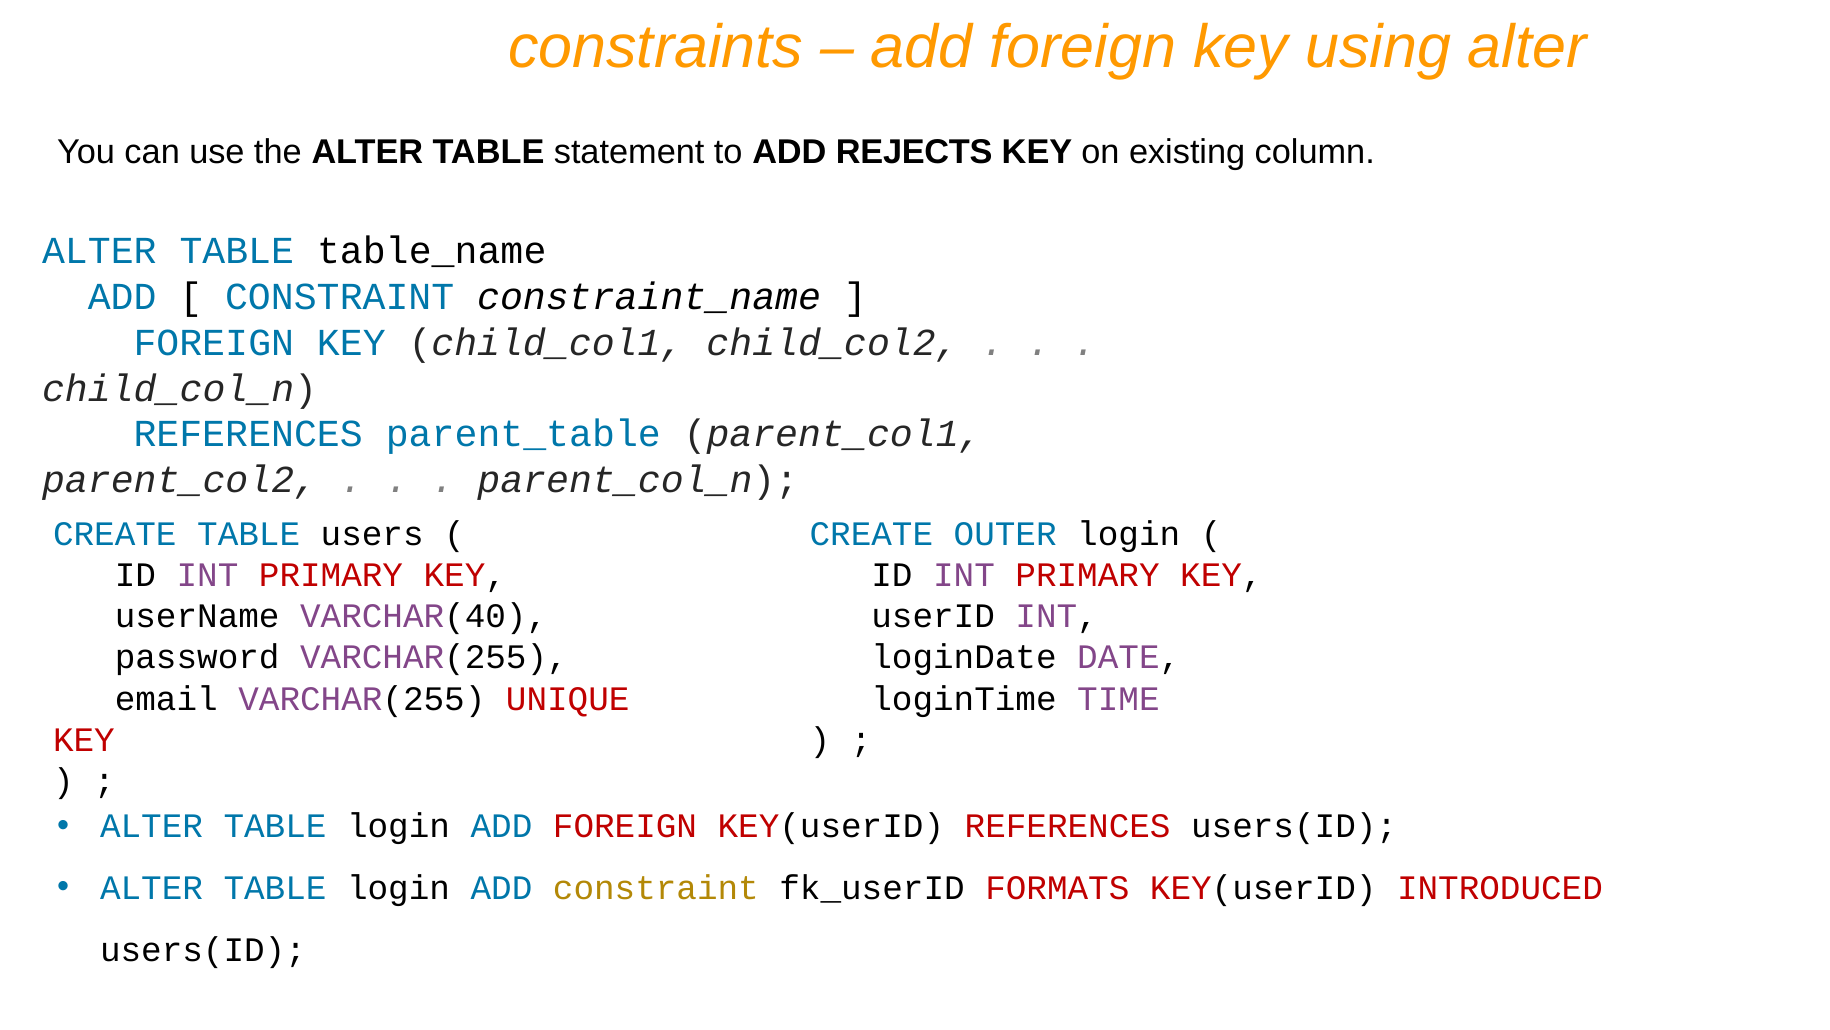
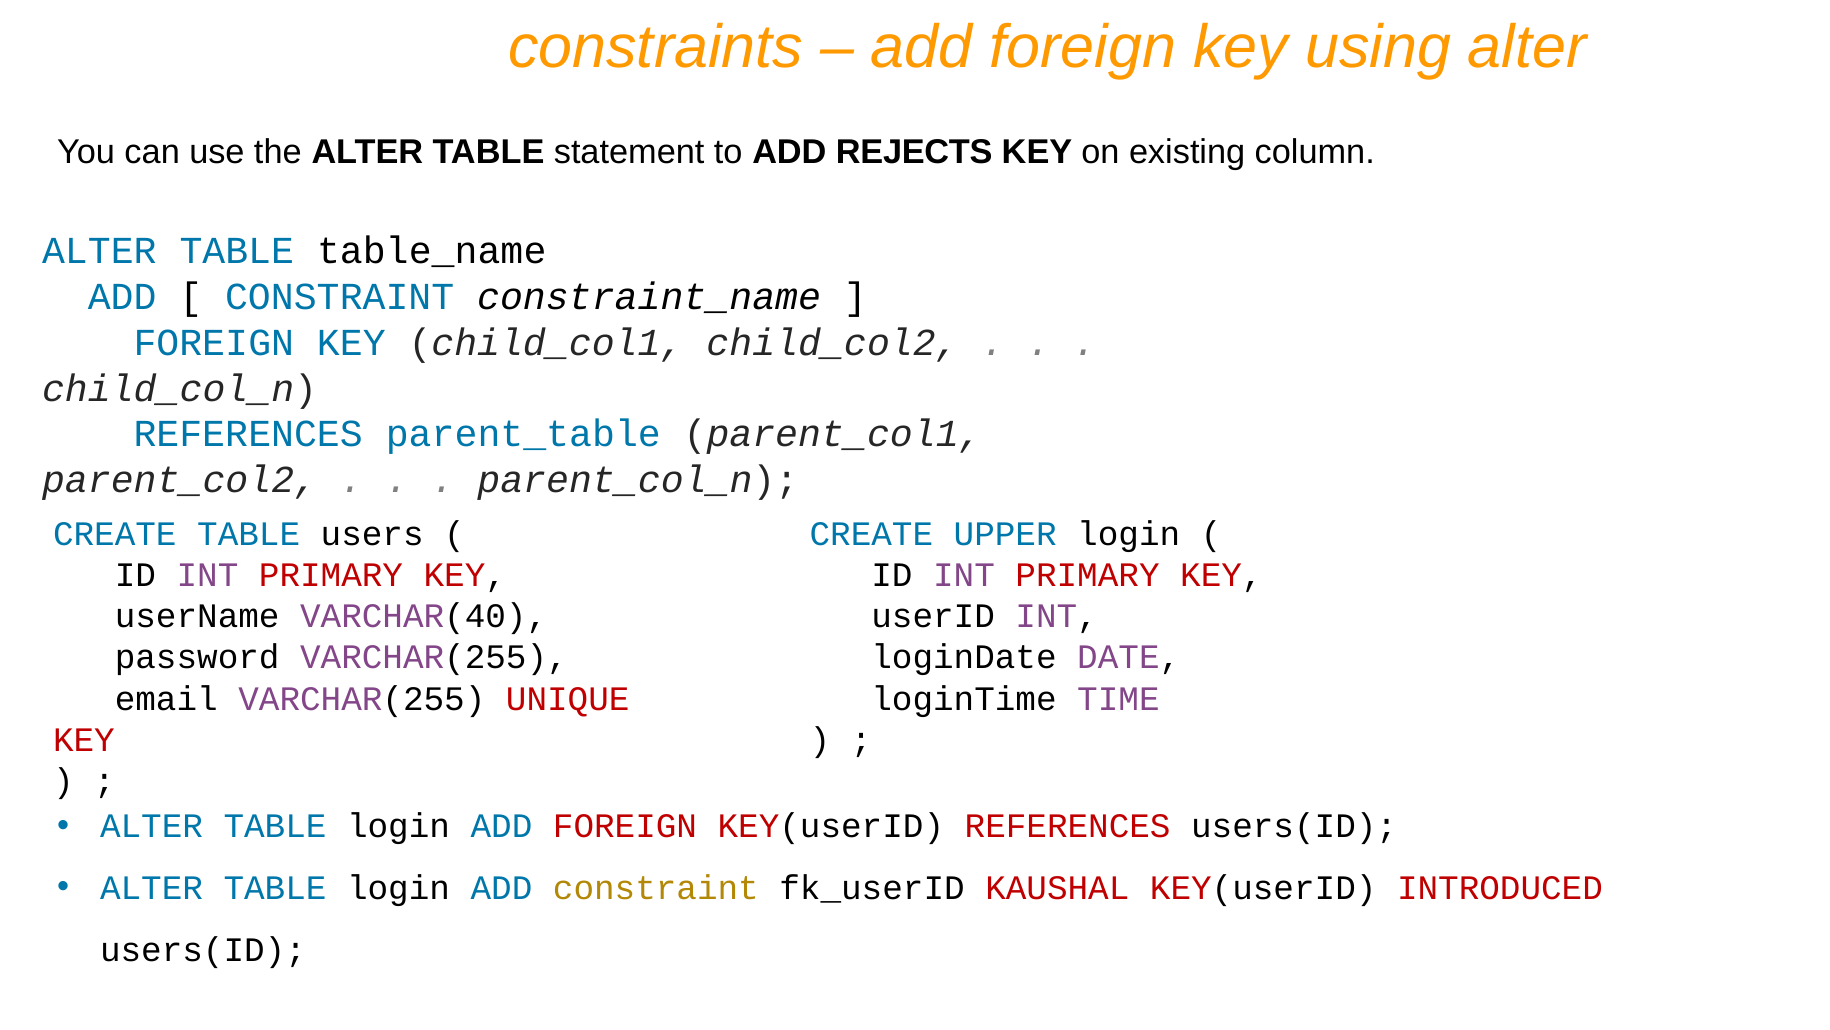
OUTER: OUTER -> UPPER
FORMATS: FORMATS -> KAUSHAL
